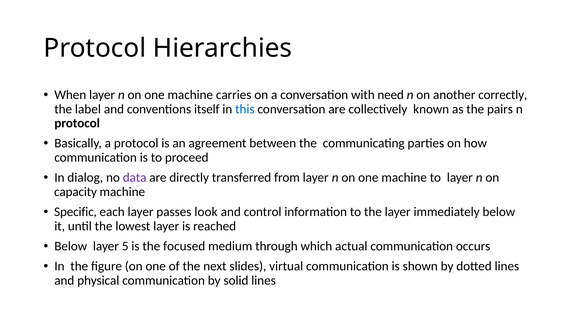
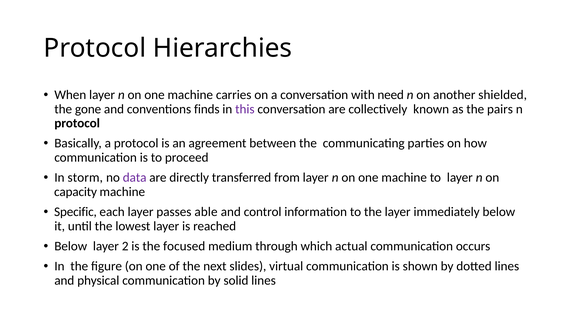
correctly: correctly -> shielded
label: label -> gone
itself: itself -> finds
this colour: blue -> purple
dialog: dialog -> storm
look: look -> able
5: 5 -> 2
